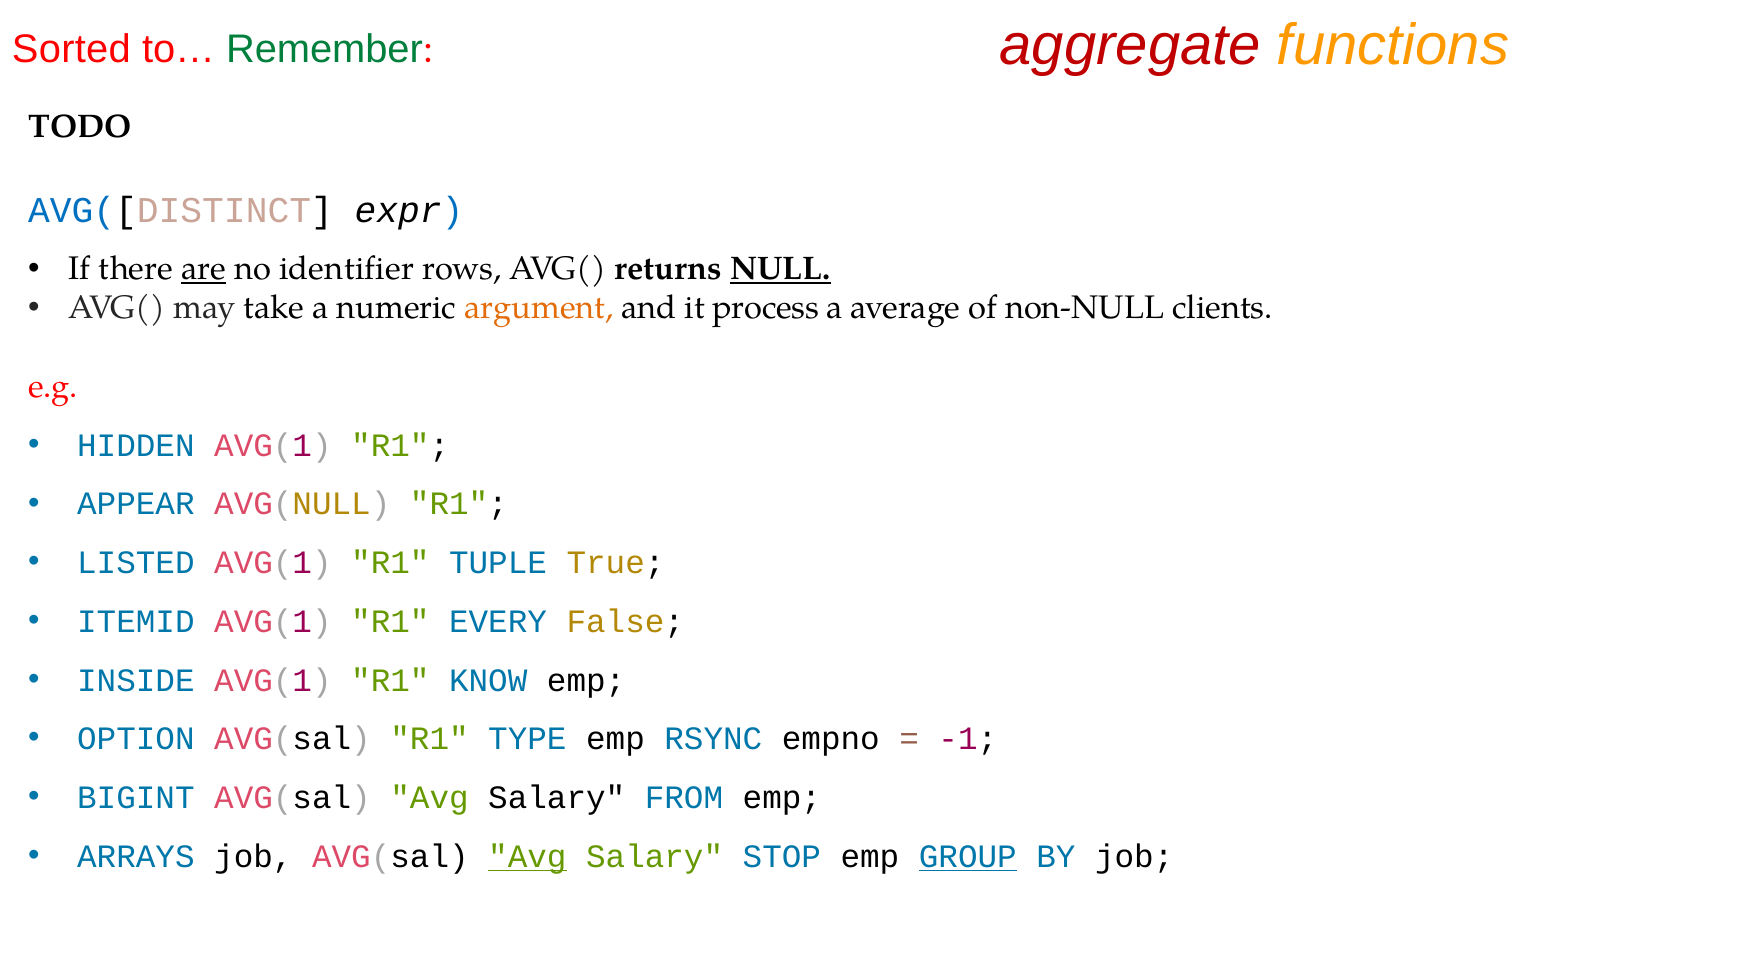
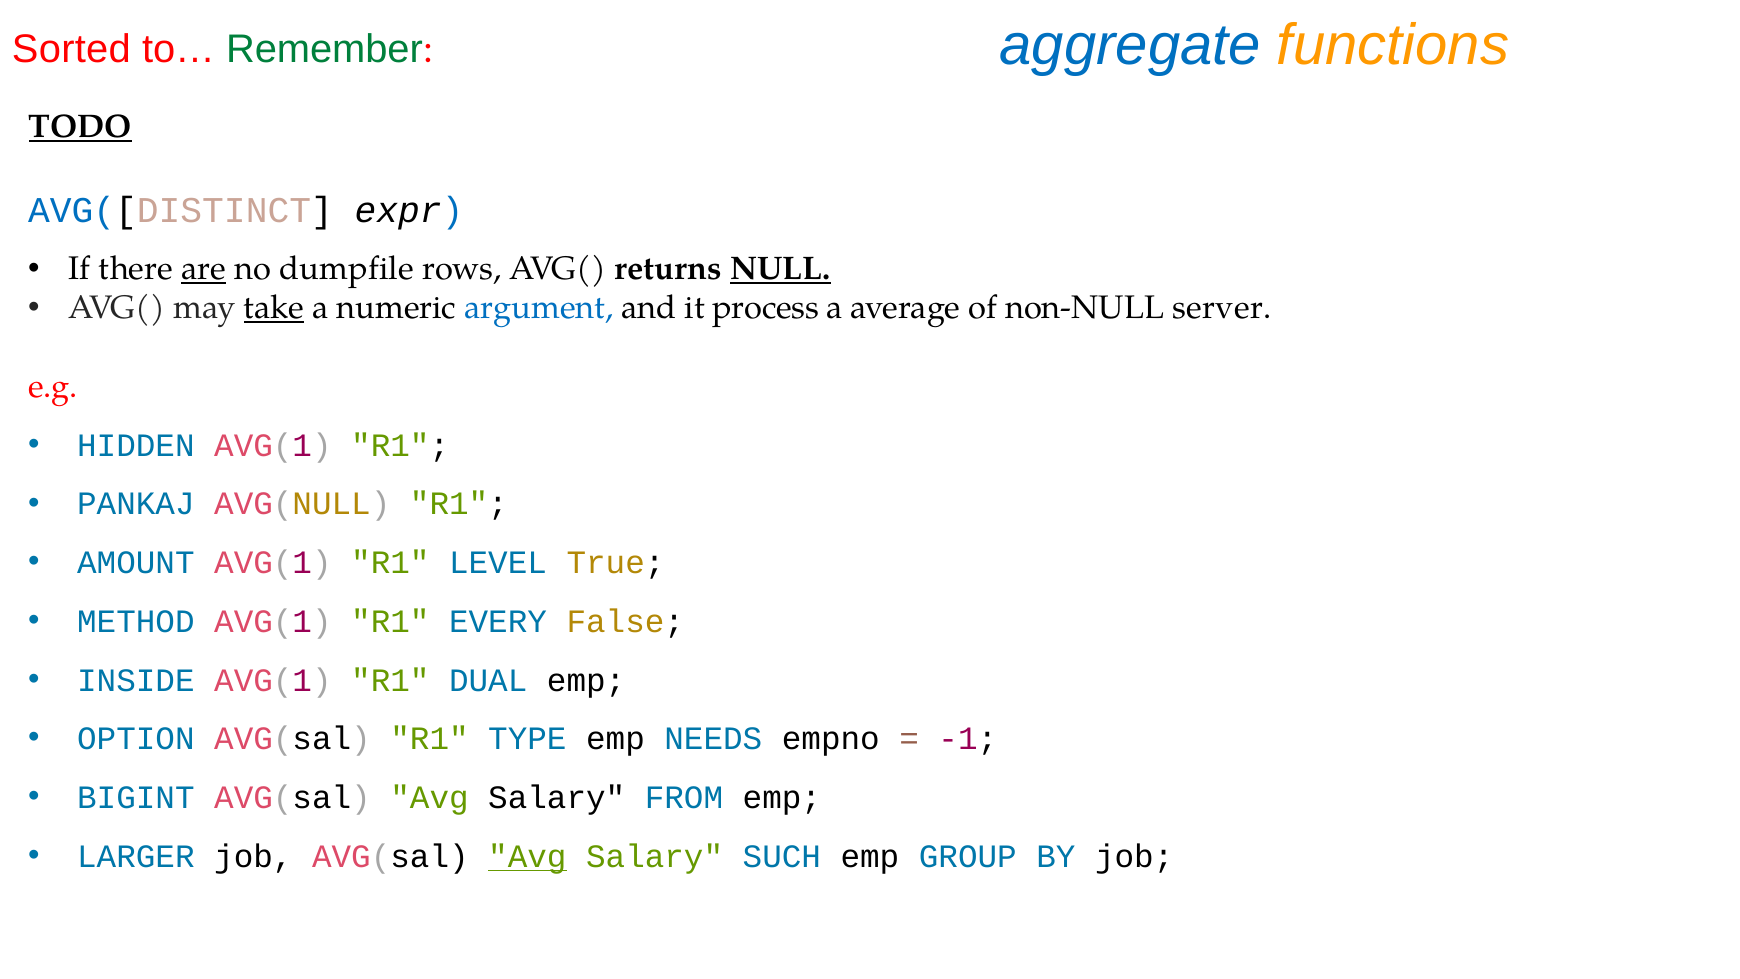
aggregate colour: red -> blue
TODO underline: none -> present
identifier: identifier -> dumpfile
take underline: none -> present
argument colour: orange -> blue
clients: clients -> server
APPEAR: APPEAR -> PANKAJ
LISTED: LISTED -> AMOUNT
TUPLE: TUPLE -> LEVEL
ITEMID: ITEMID -> METHOD
KNOW: KNOW -> DUAL
RSYNC: RSYNC -> NEEDS
ARRAYS: ARRAYS -> LARGER
STOP: STOP -> SUCH
GROUP underline: present -> none
